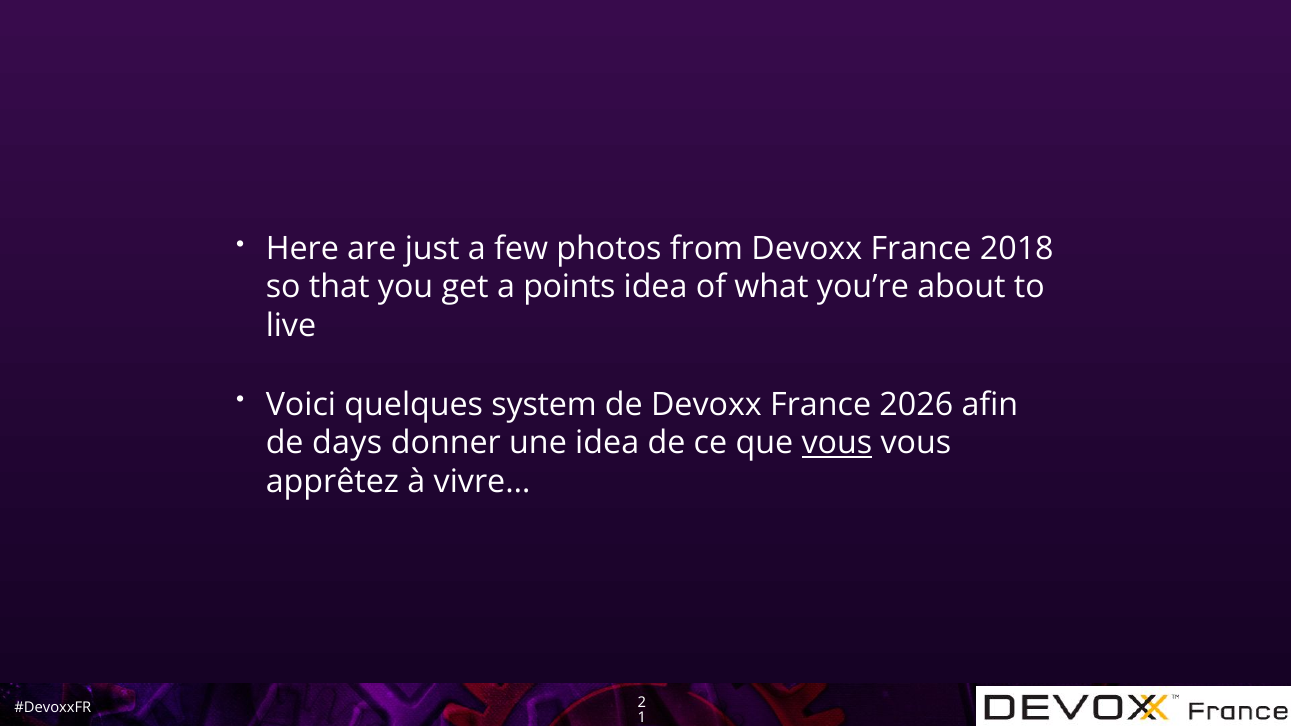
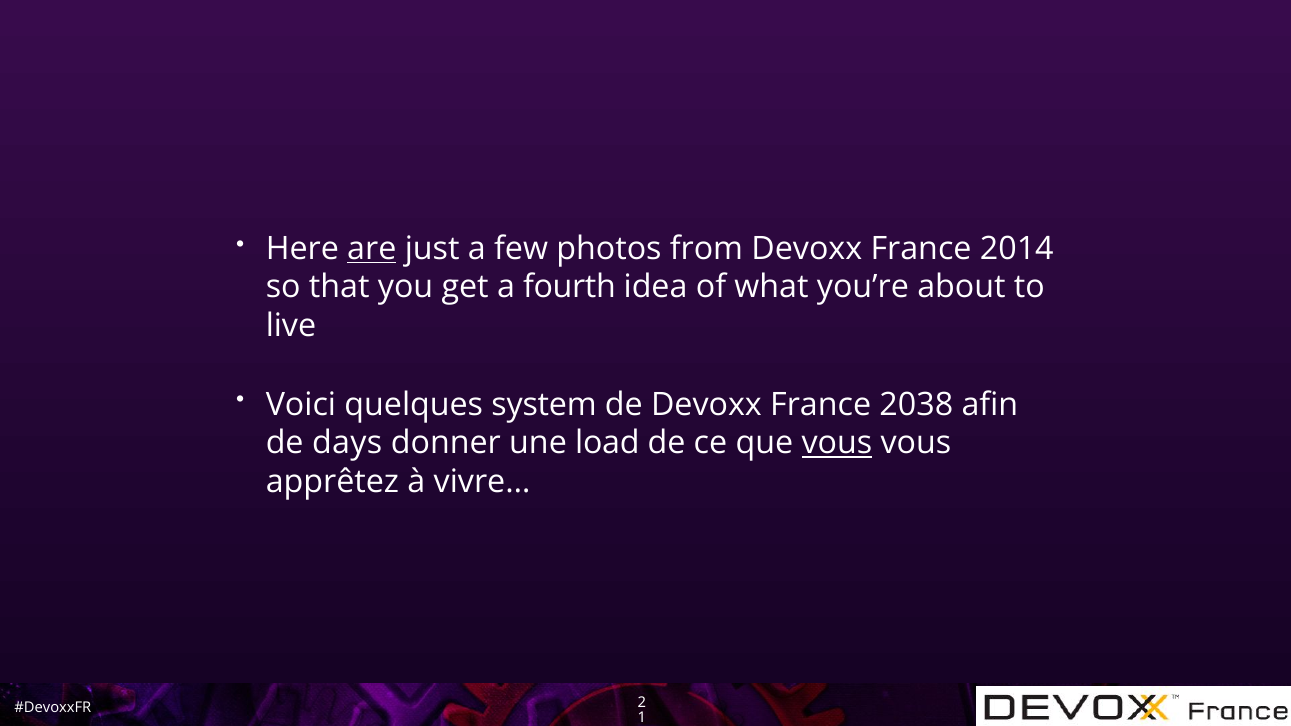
are underline: none -> present
2018: 2018 -> 2014
points: points -> fourth
2026: 2026 -> 2038
une idea: idea -> load
